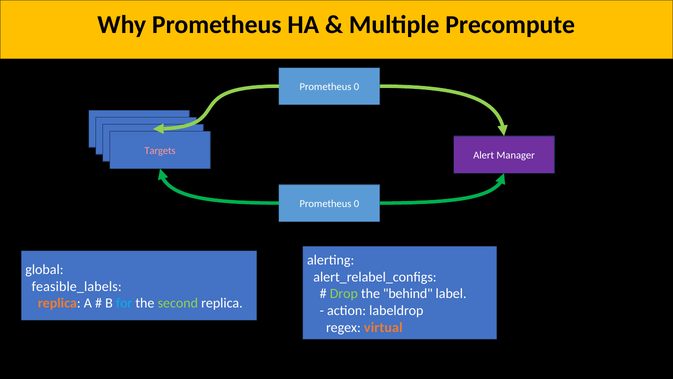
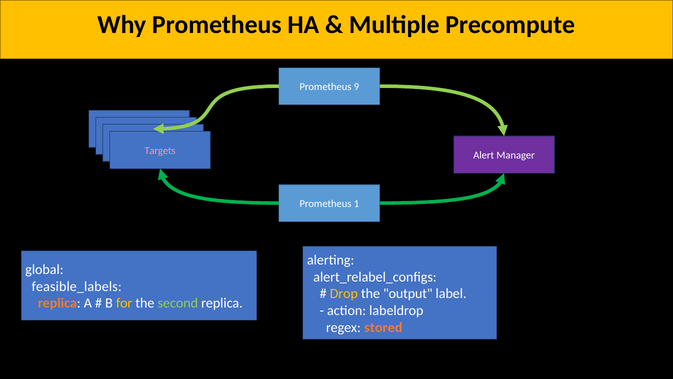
0 at (356, 87): 0 -> 9
0 at (356, 204): 0 -> 1
Drop colour: light green -> yellow
behind: behind -> output
for colour: light blue -> yellow
virtual: virtual -> stored
